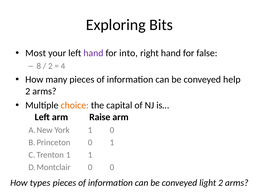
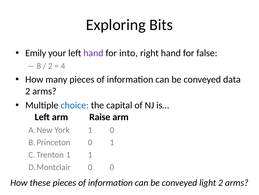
Most: Most -> Emily
help: help -> data
choice colour: orange -> blue
types: types -> these
